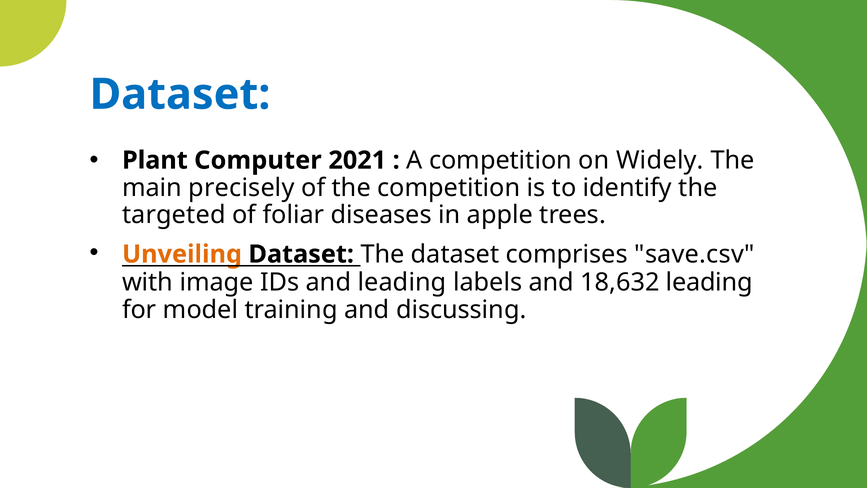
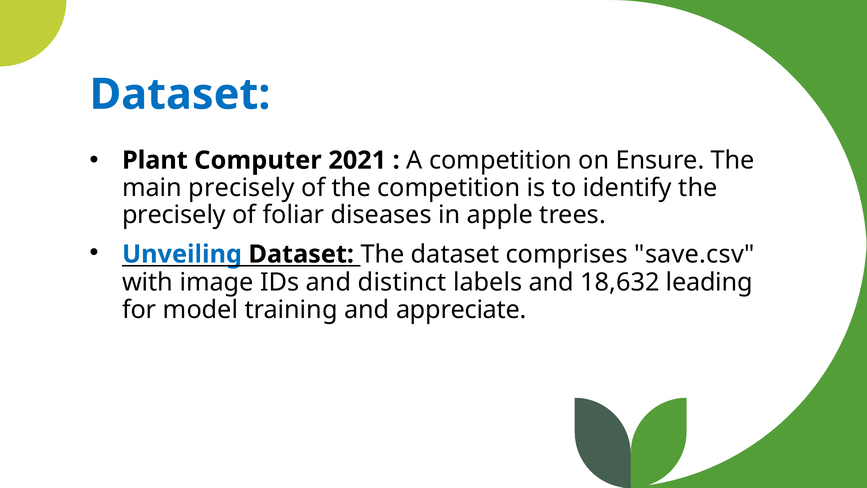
Widely: Widely -> Ensure
targeted at (174, 215): targeted -> precisely
Unveiling colour: orange -> blue
and leading: leading -> distinct
discussing: discussing -> appreciate
